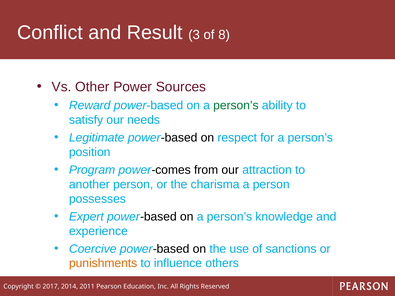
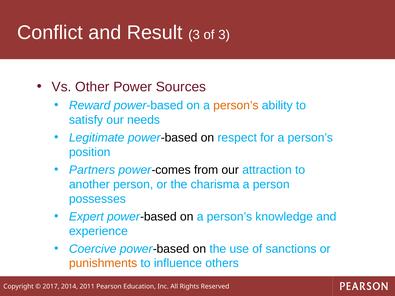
of 8: 8 -> 3
person’s at (236, 106) colour: green -> orange
Program: Program -> Partners
